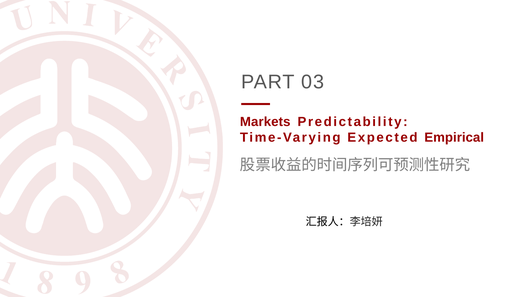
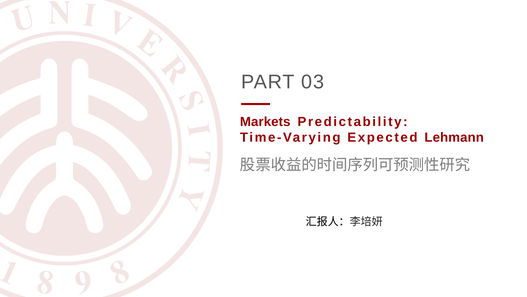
Empirical: Empirical -> Lehmann
